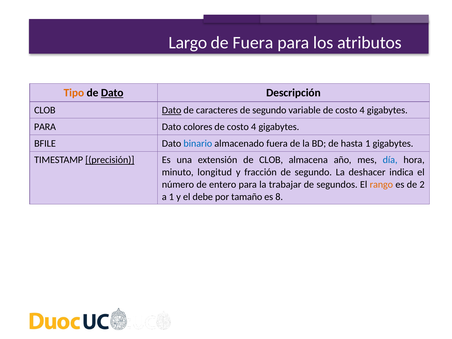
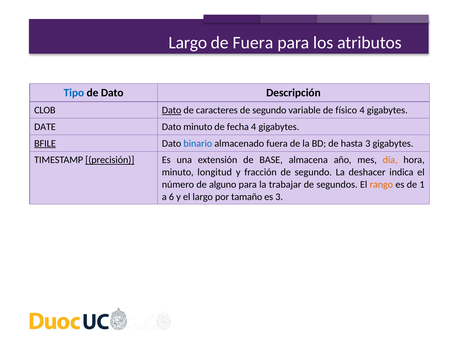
Tipo colour: orange -> blue
Dato at (112, 93) underline: present -> none
variable de costo: costo -> físico
PARA at (45, 127): PARA -> DATE
Dato colores: colores -> minuto
costo at (238, 127): costo -> fecha
BFILE underline: none -> present
hasta 1: 1 -> 3
de CLOB: CLOB -> BASE
día colour: blue -> orange
entero: entero -> alguno
2: 2 -> 1
a 1: 1 -> 6
el debe: debe -> largo
es 8: 8 -> 3
